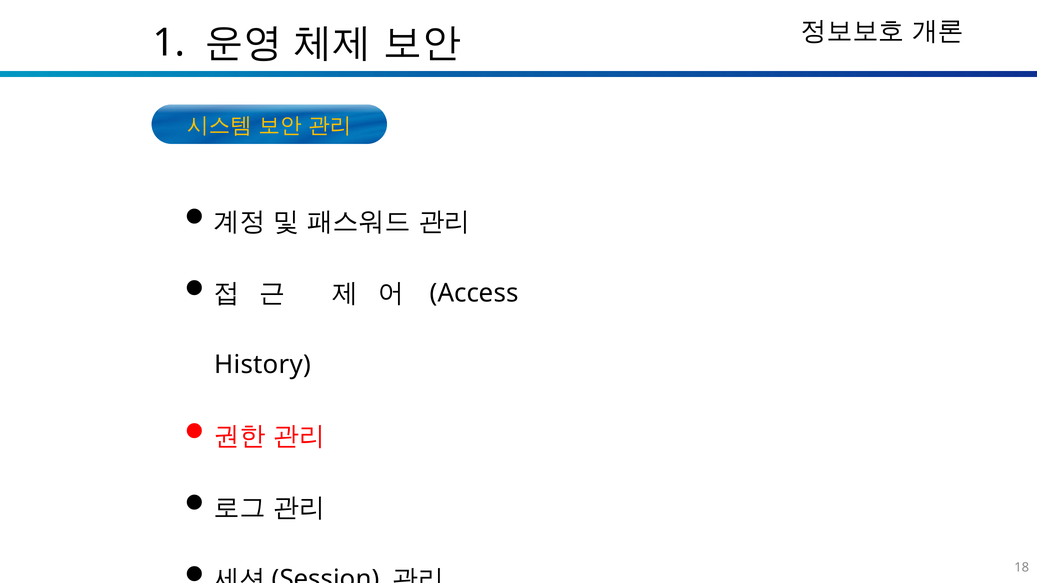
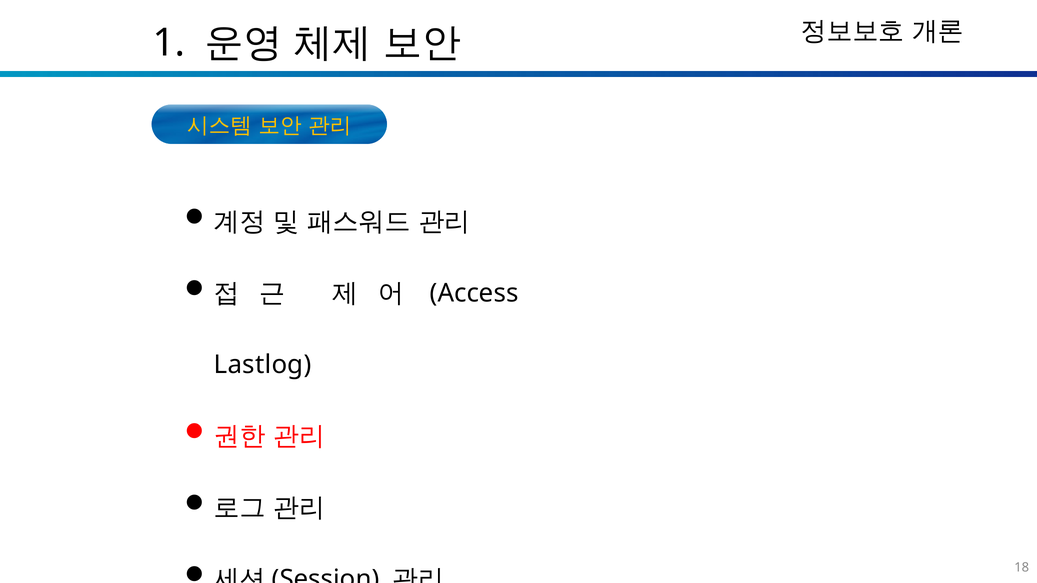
History: History -> Lastlog
